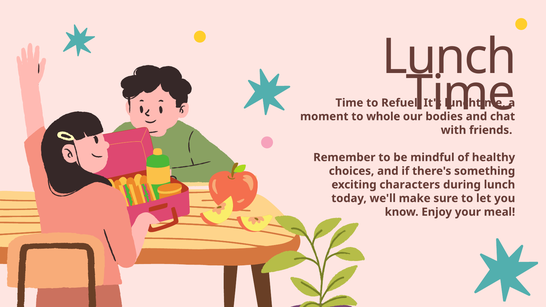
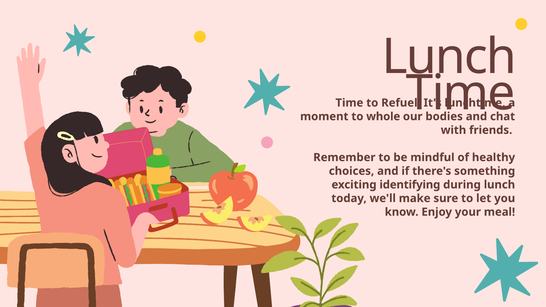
characters: characters -> identifying
